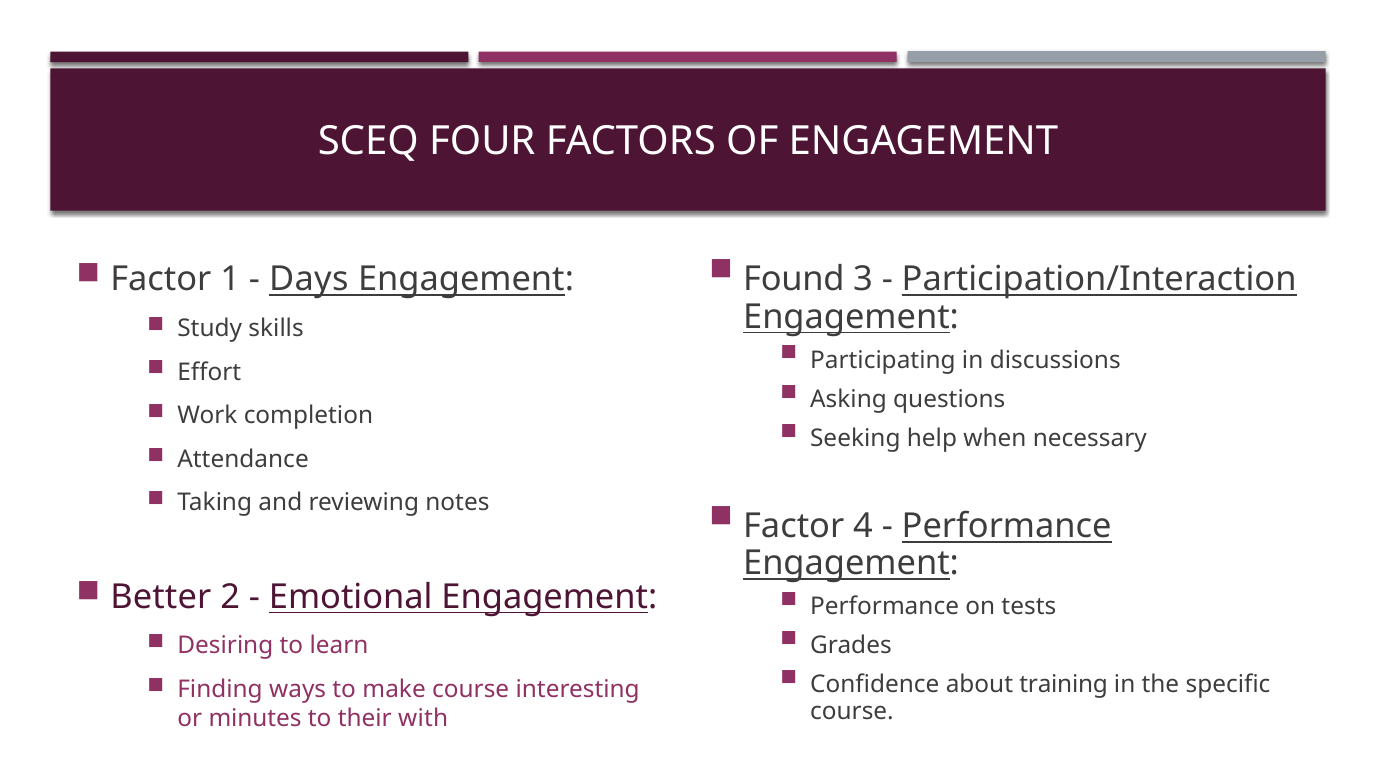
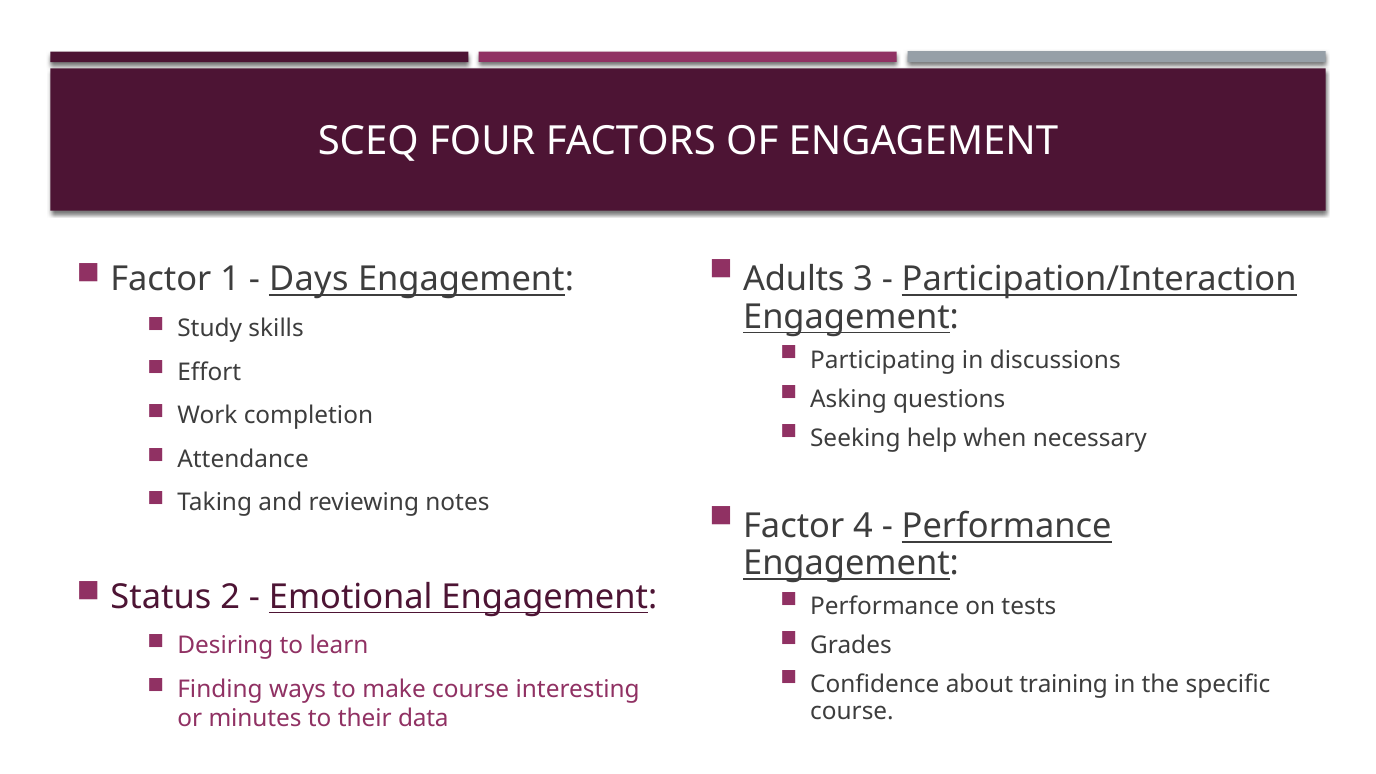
Found: Found -> Adults
Better: Better -> Status
with: with -> data
